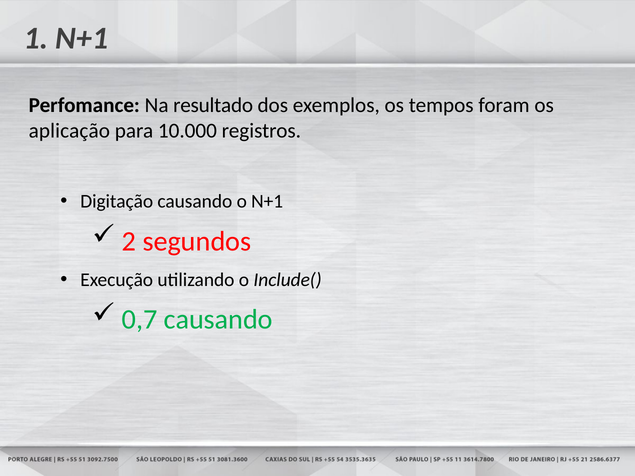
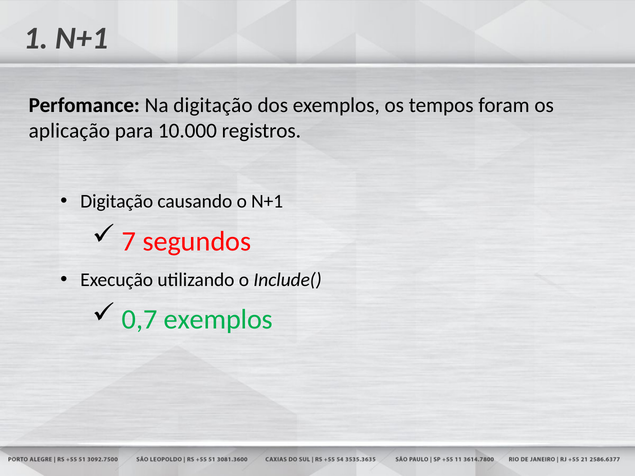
Na resultado: resultado -> digitação
2: 2 -> 7
0,7 causando: causando -> exemplos
